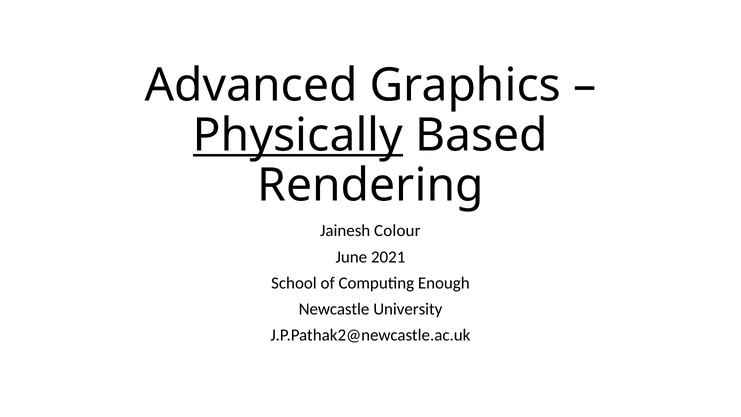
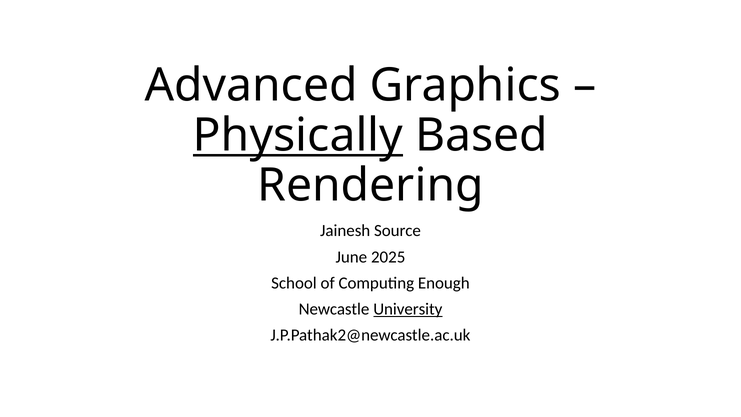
Colour: Colour -> Source
2021: 2021 -> 2025
University underline: none -> present
